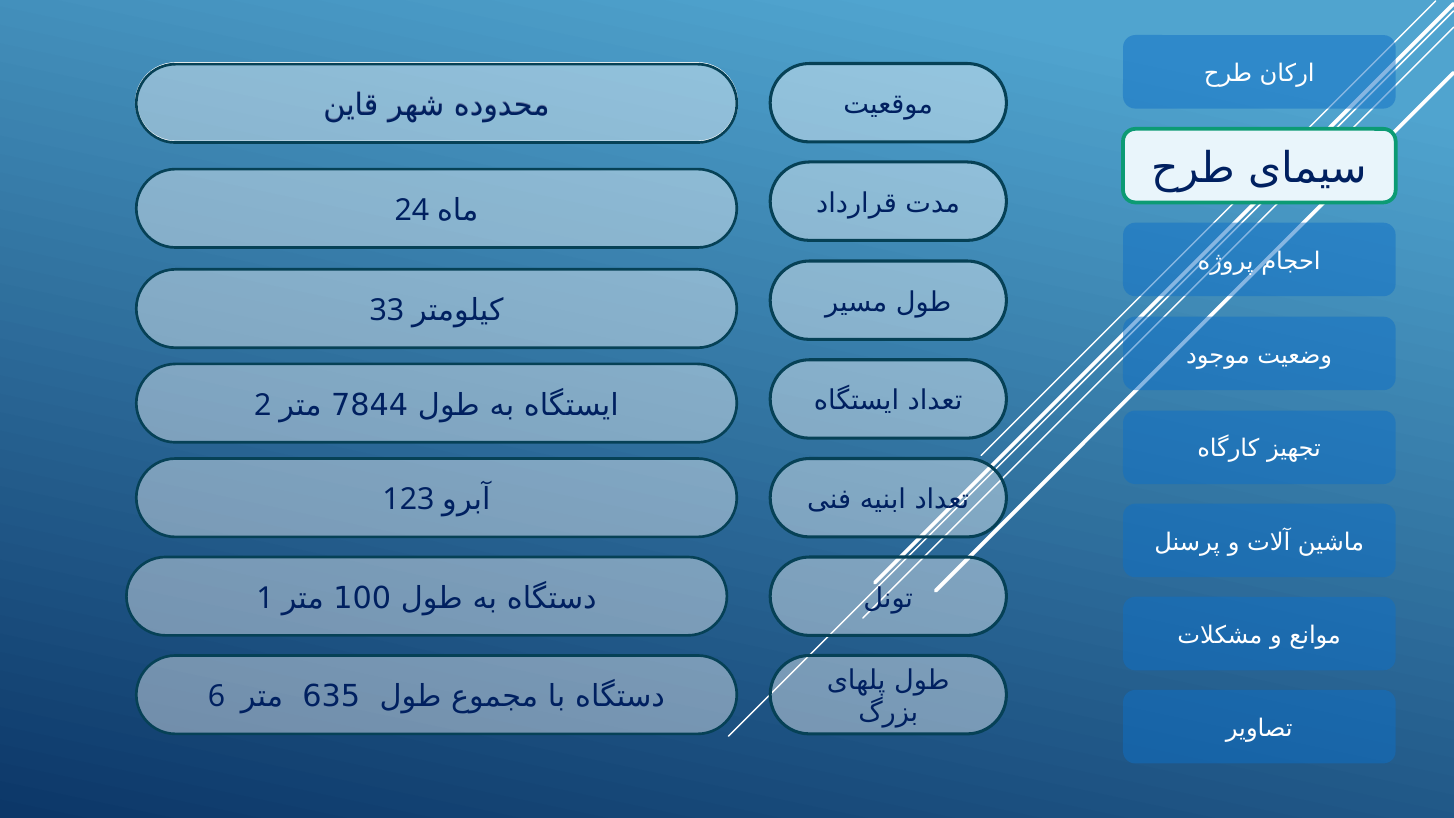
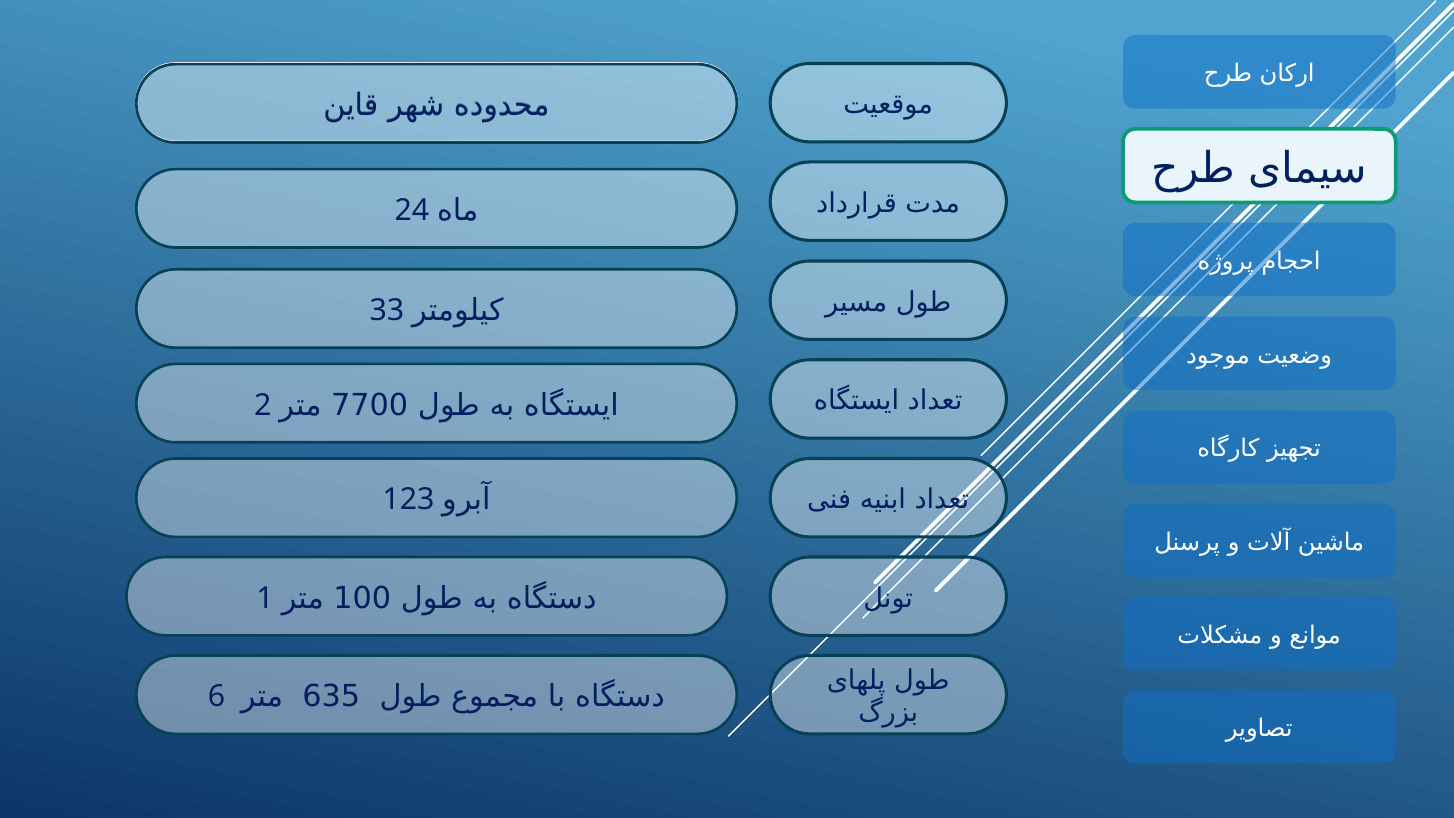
7844: 7844 -> 7700
